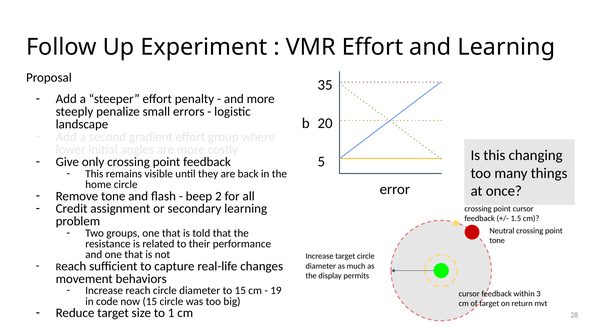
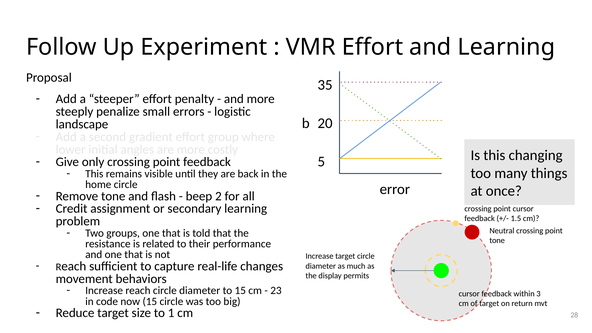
19: 19 -> 23
